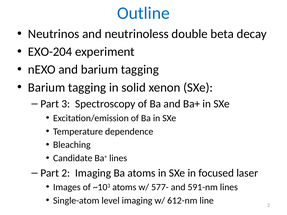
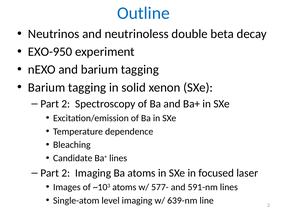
EXO-204: EXO-204 -> EXO-950
3 at (66, 104): 3 -> 2
612-nm: 612-nm -> 639-nm
